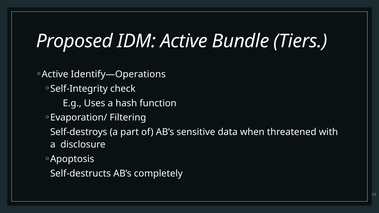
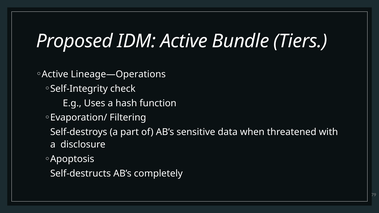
Identify—Operations: Identify—Operations -> Lineage—Operations
